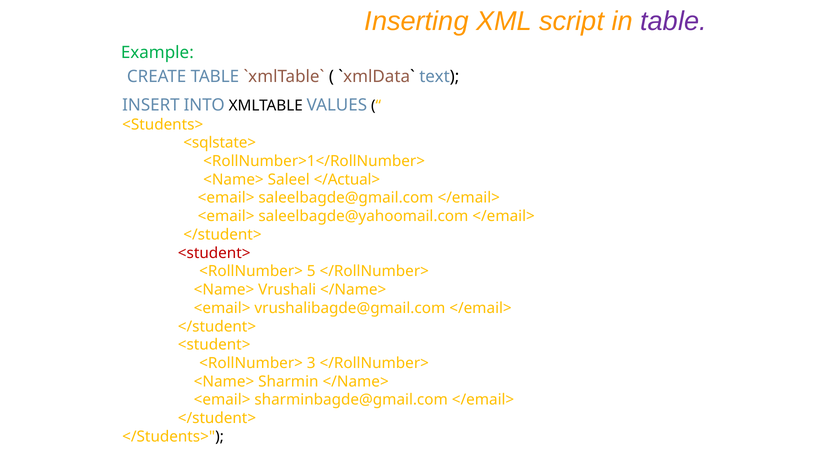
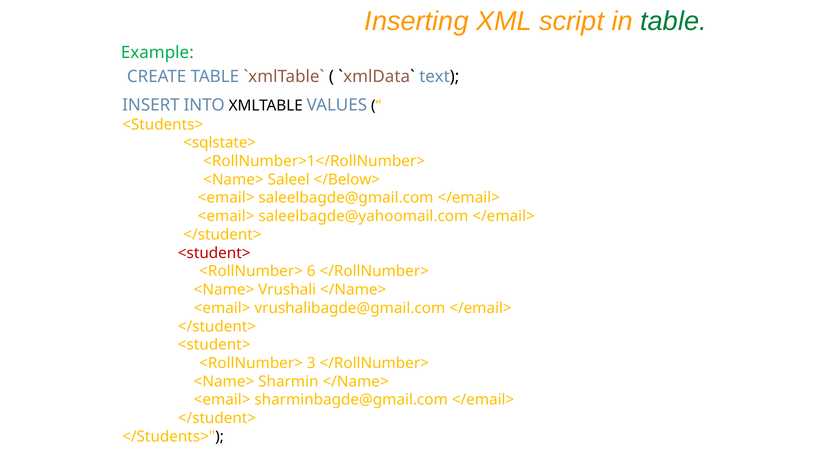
table at (673, 21) colour: purple -> green
</Actual>: </Actual> -> </Below>
5: 5 -> 6
